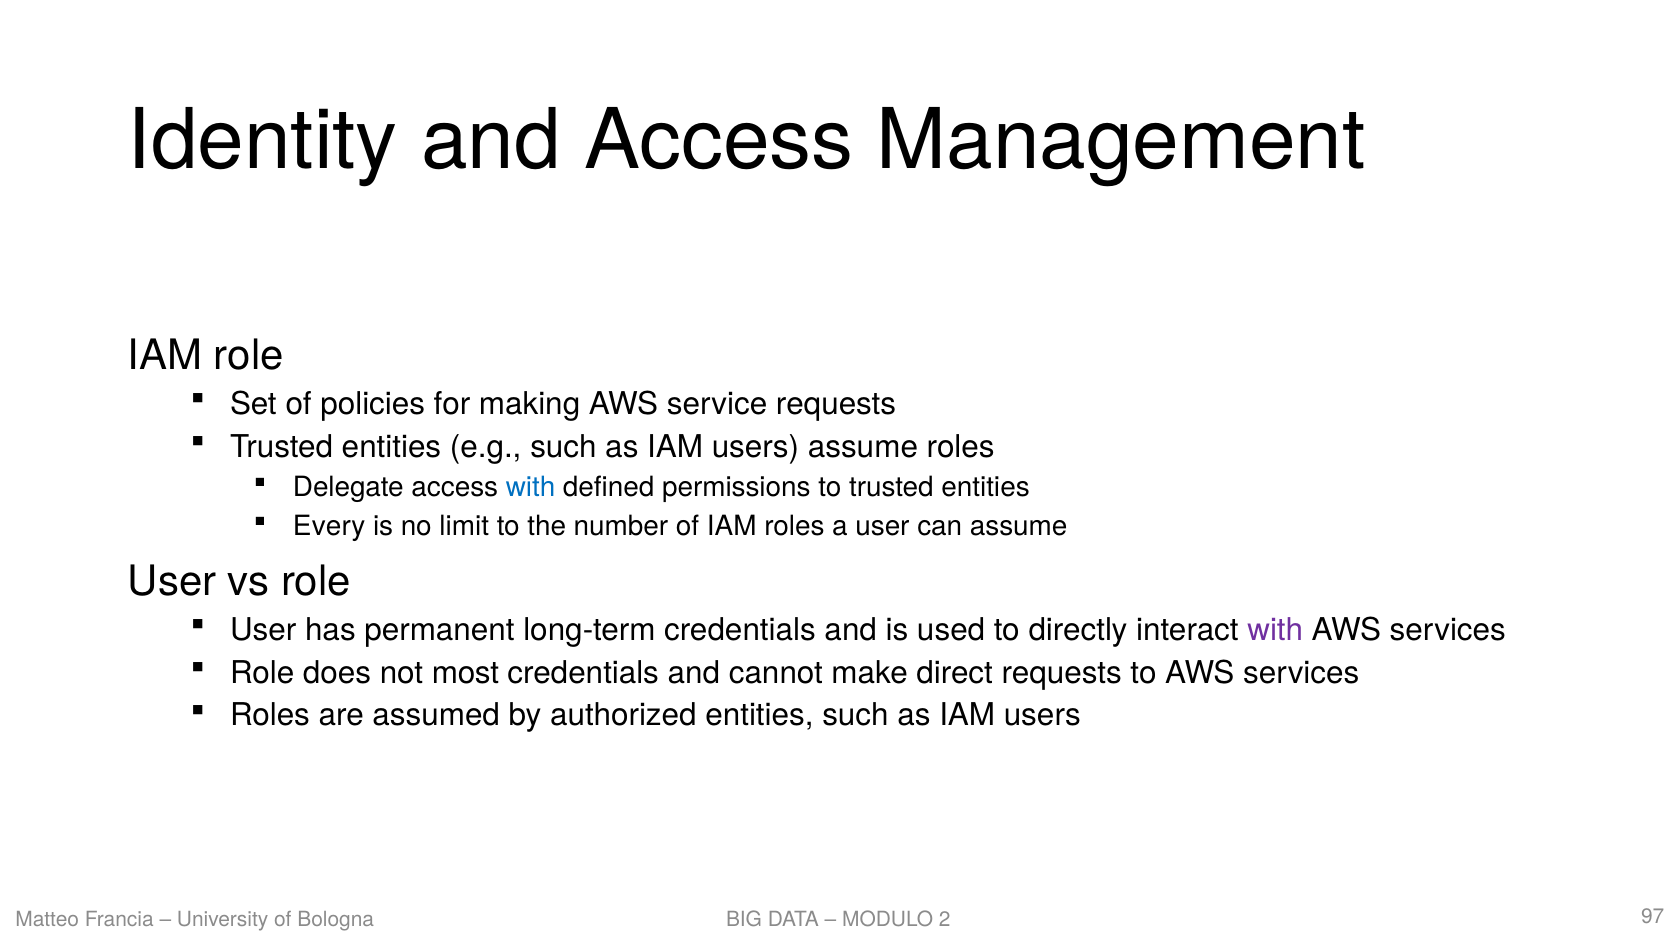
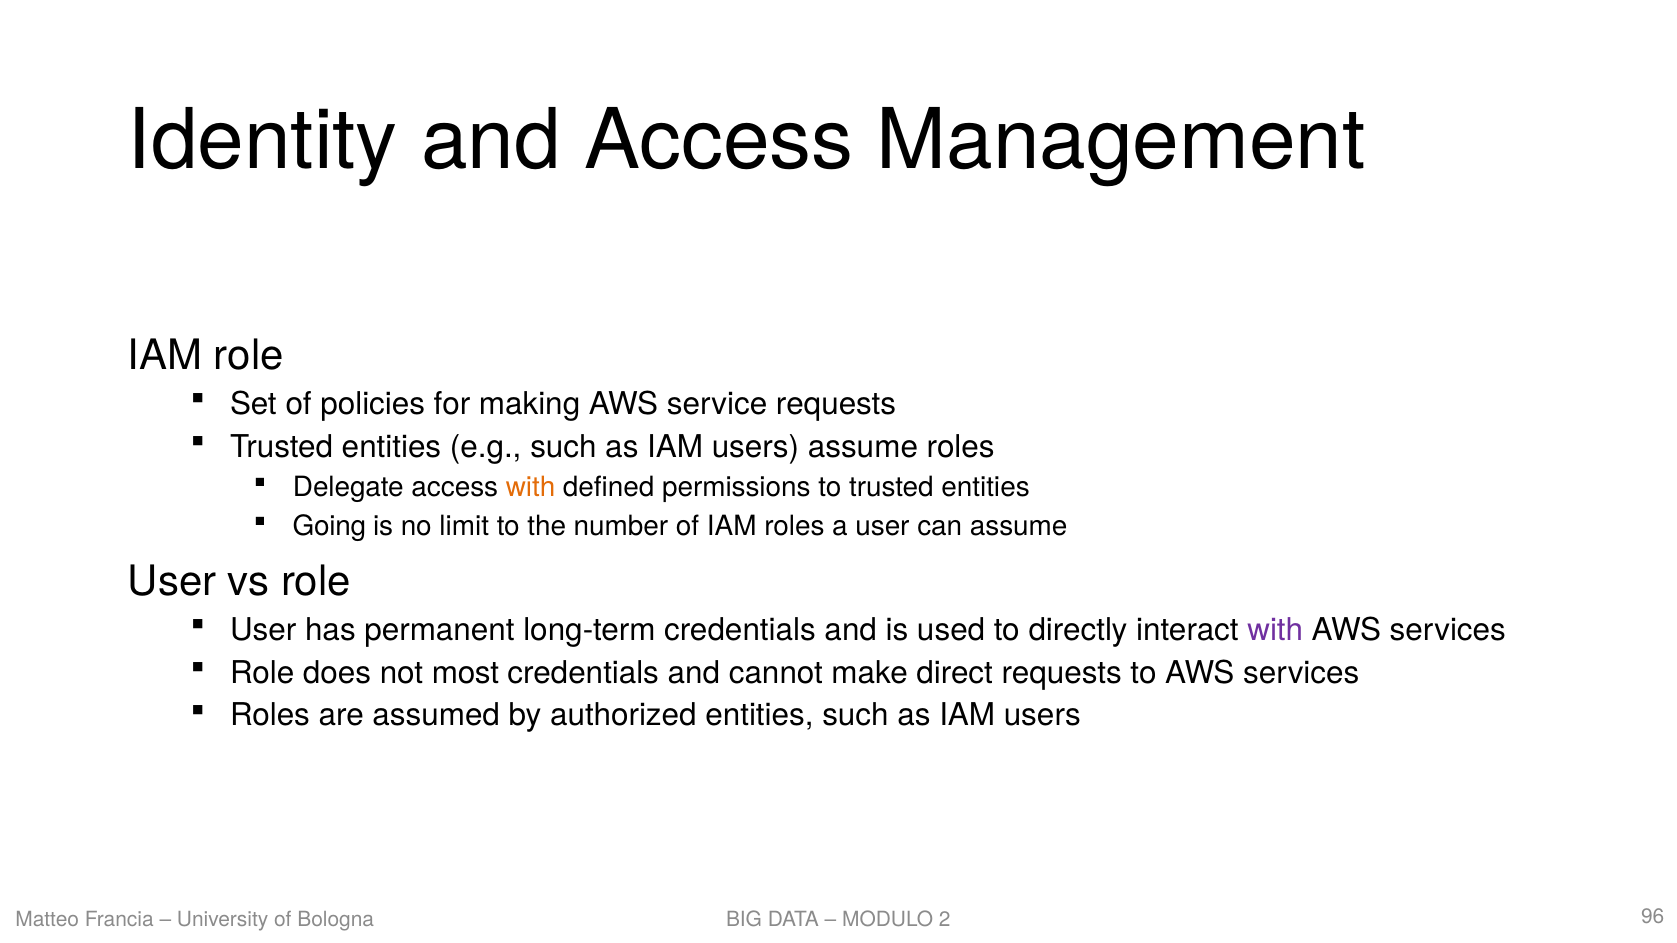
with at (531, 488) colour: blue -> orange
Every: Every -> Going
97: 97 -> 96
